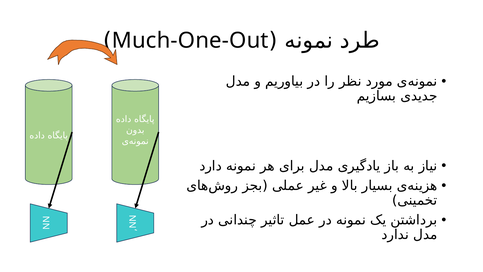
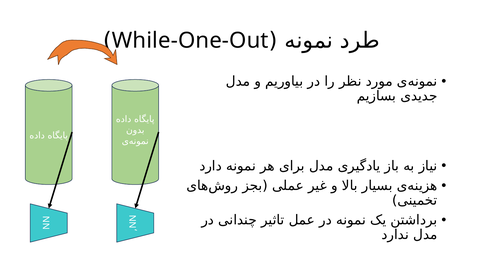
Much-One-Out: Much-One-Out -> While-One-Out
